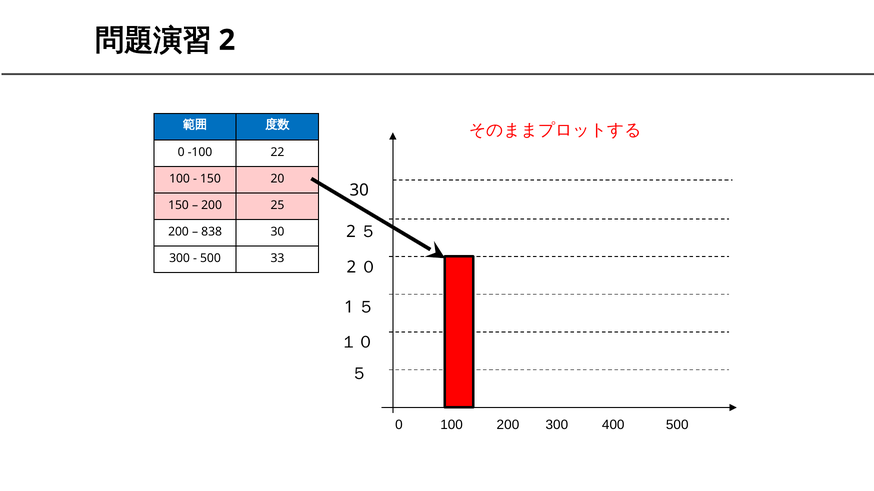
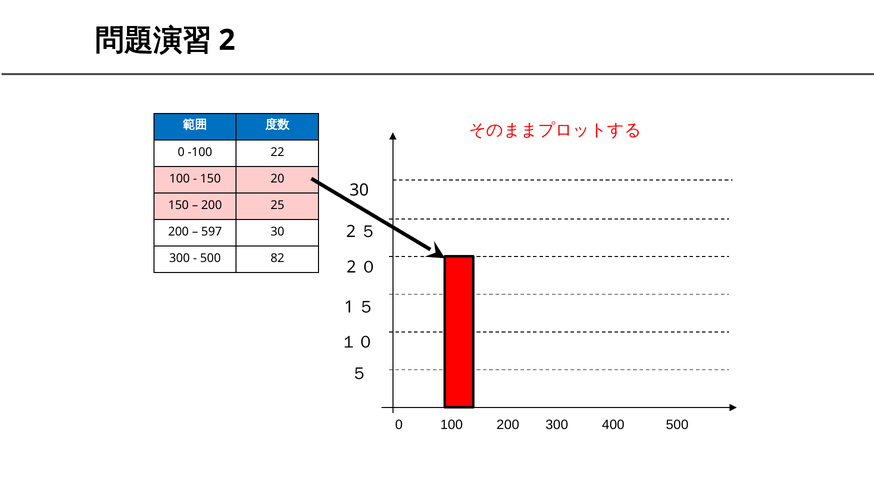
838: 838 -> 597
33: 33 -> 82
